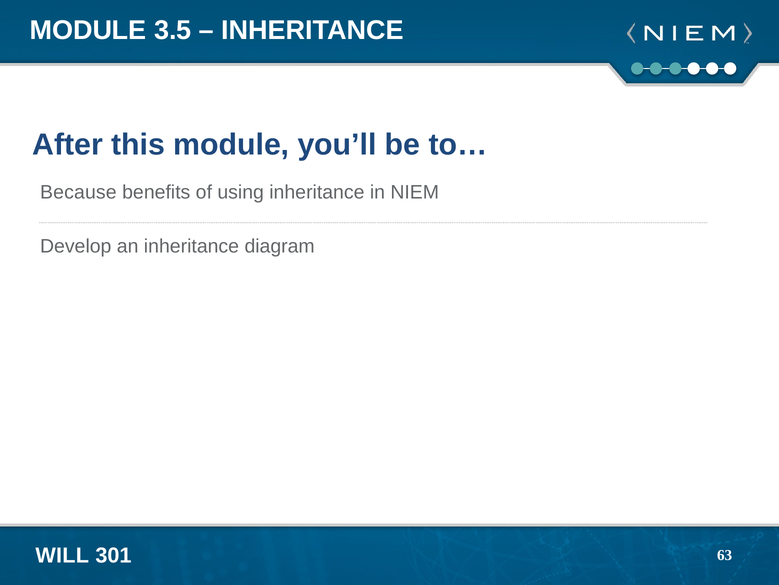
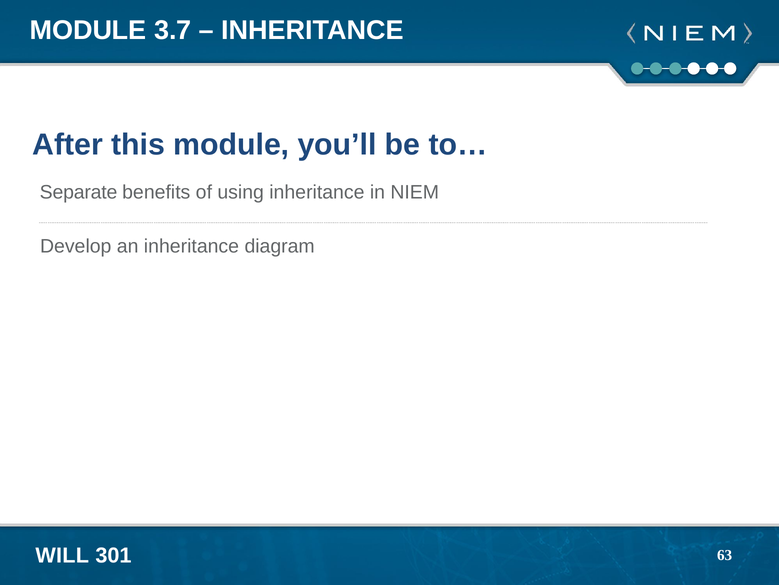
3.5: 3.5 -> 3.7
Because: Because -> Separate
